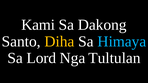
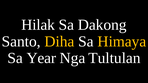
Kami: Kami -> Hilak
Himaya colour: light blue -> yellow
Lord: Lord -> Year
